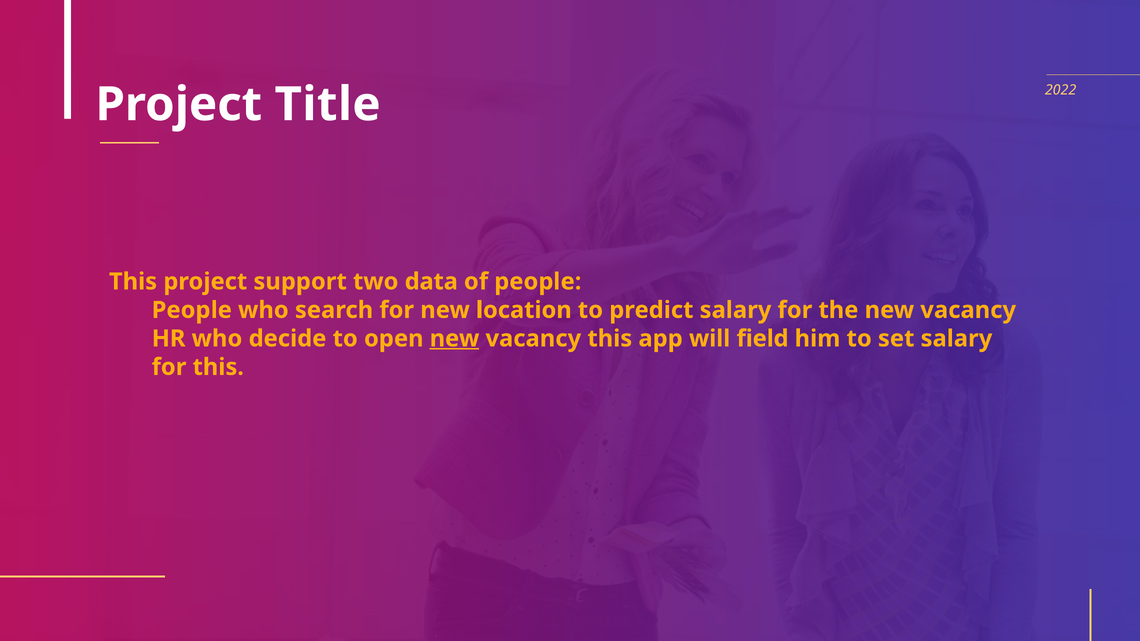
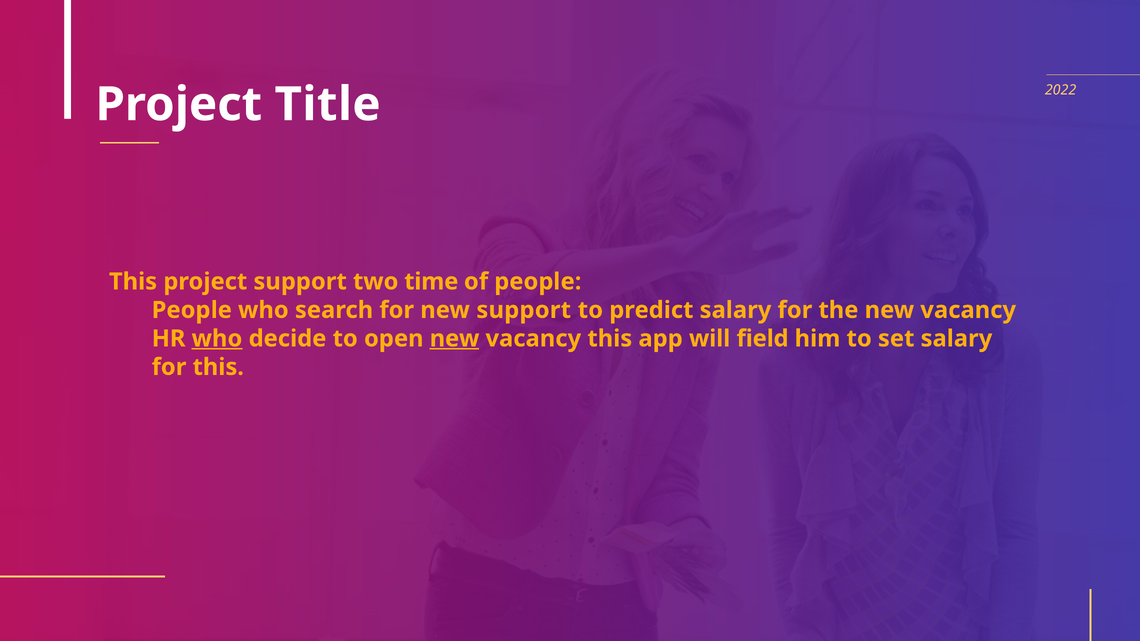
data: data -> time
new location: location -> support
who at (217, 339) underline: none -> present
